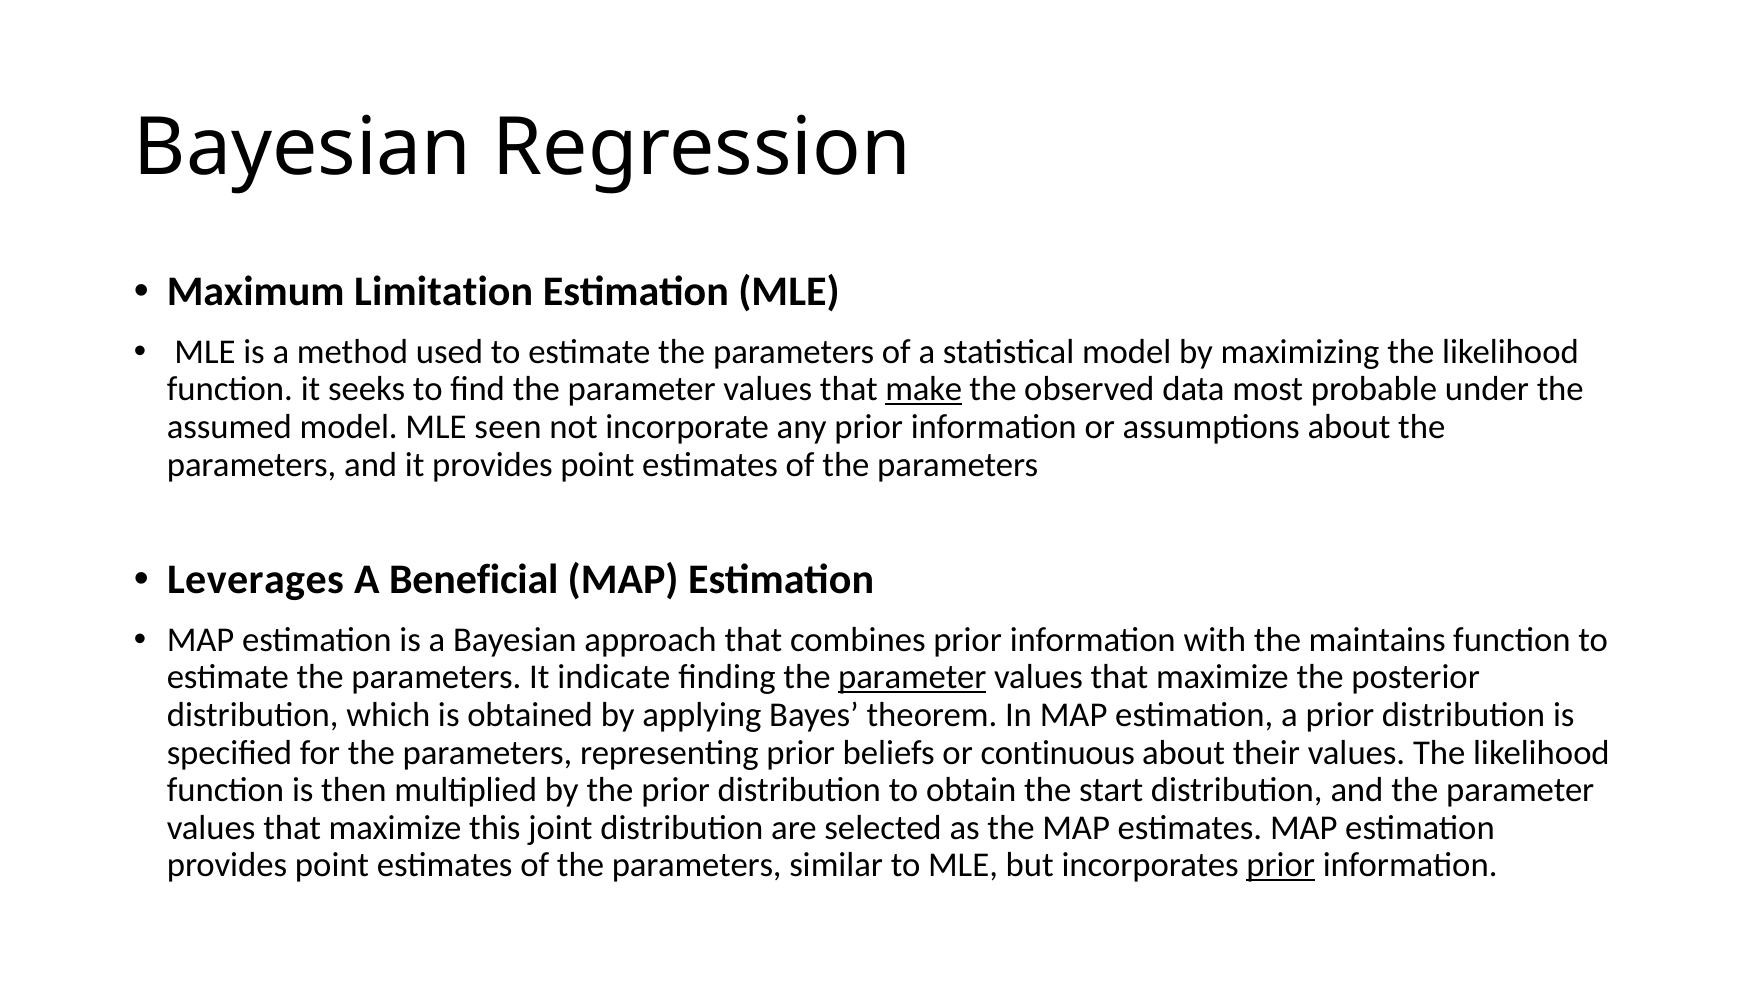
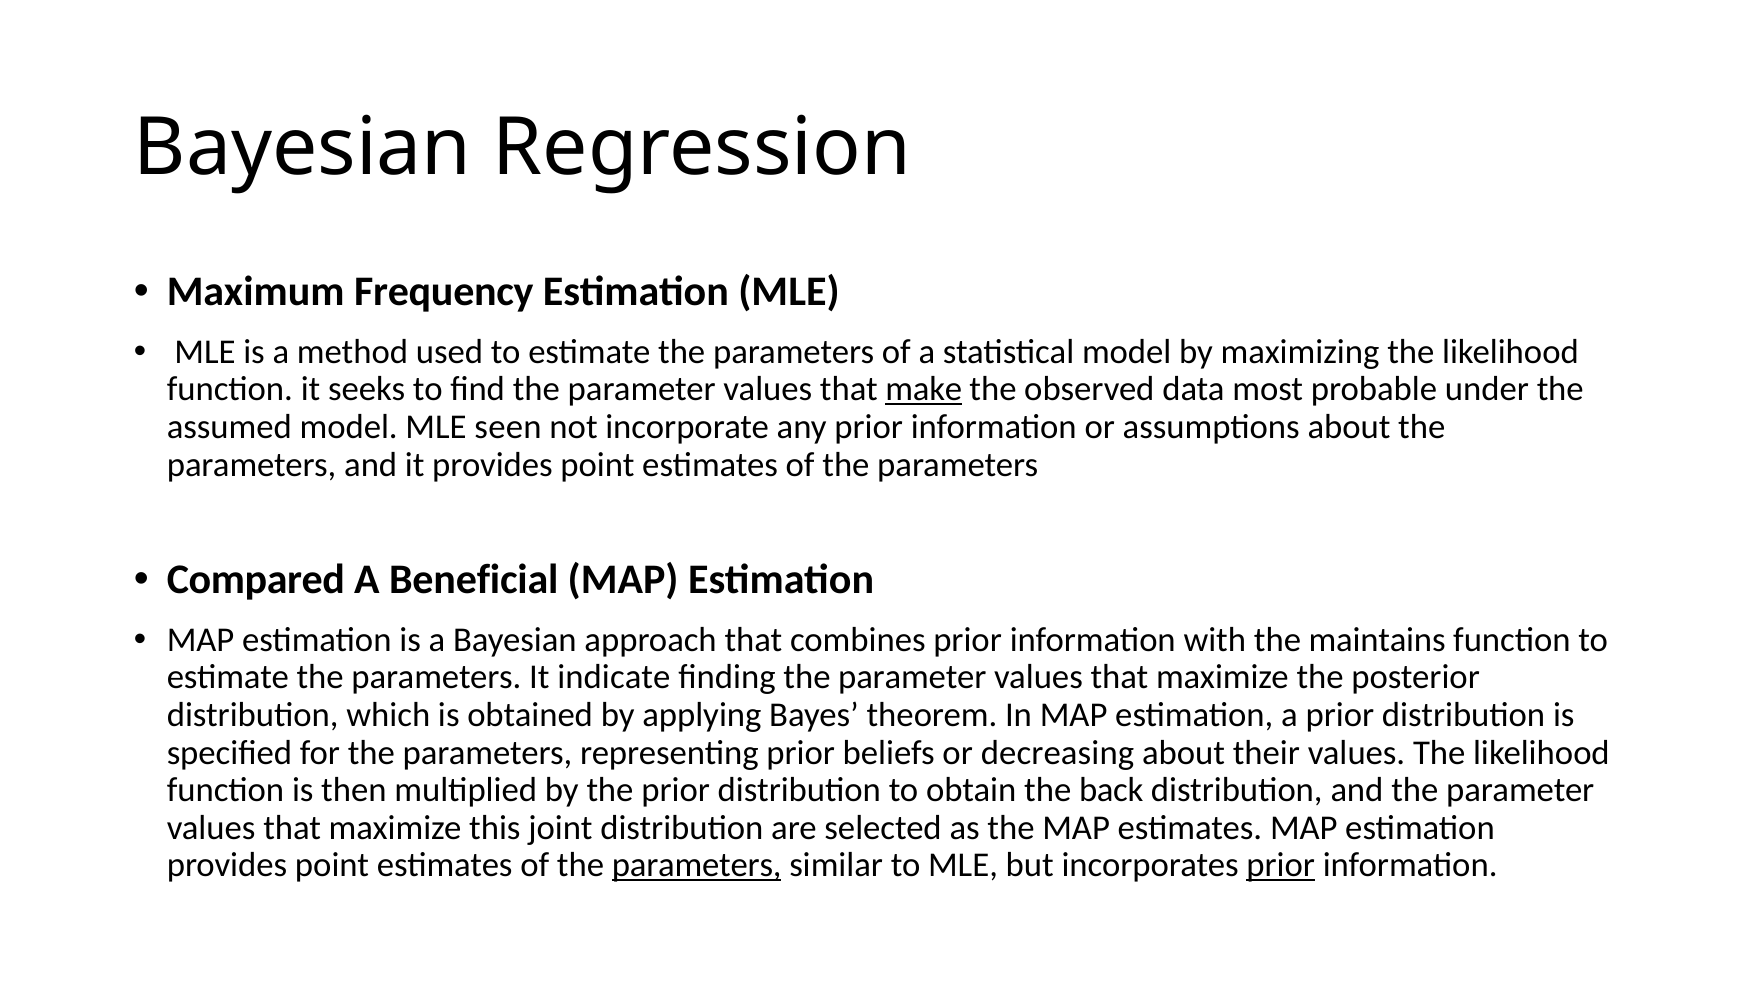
Limitation: Limitation -> Frequency
Leverages: Leverages -> Compared
parameter at (912, 677) underline: present -> none
continuous: continuous -> decreasing
start: start -> back
parameters at (697, 865) underline: none -> present
